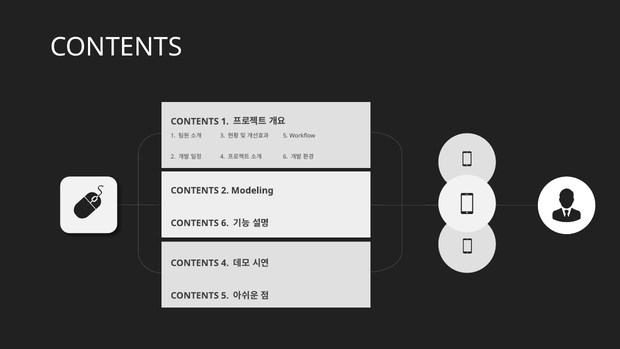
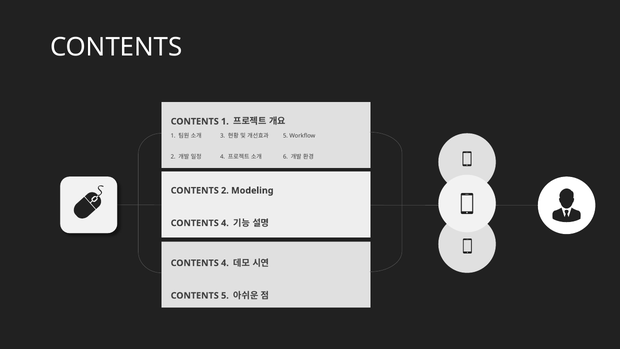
6 at (225, 223): 6 -> 4
